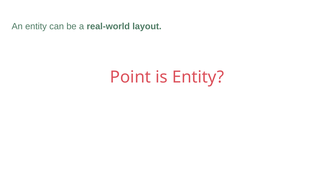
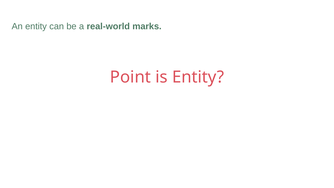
layout: layout -> marks
